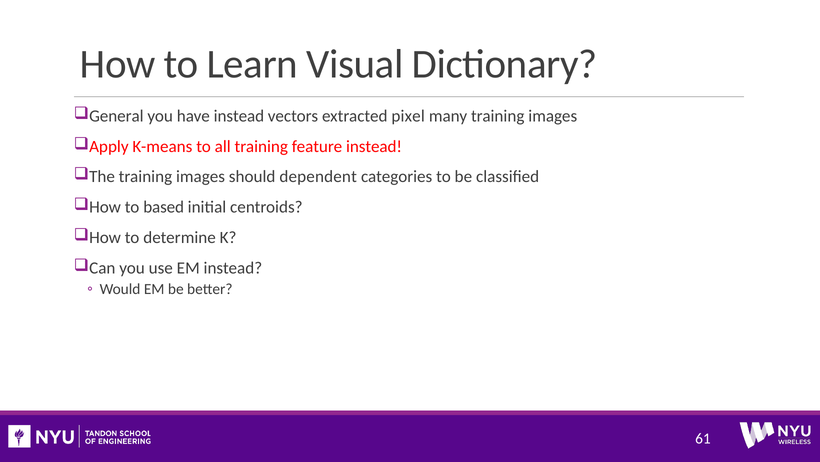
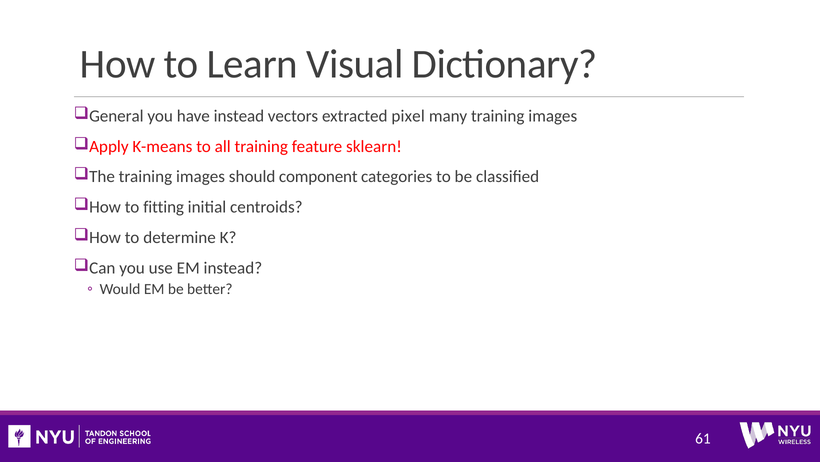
feature instead: instead -> sklearn
dependent: dependent -> component
based: based -> fitting
